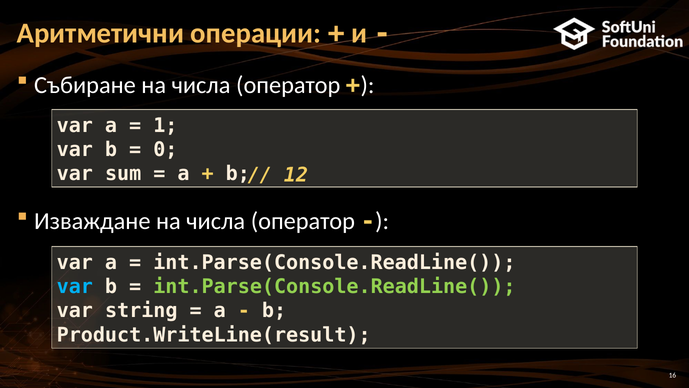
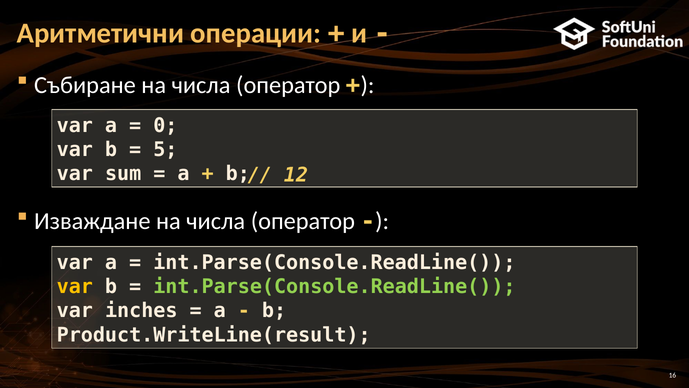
1: 1 -> 0
0: 0 -> 5
var at (75, 286) colour: light blue -> yellow
string: string -> inches
